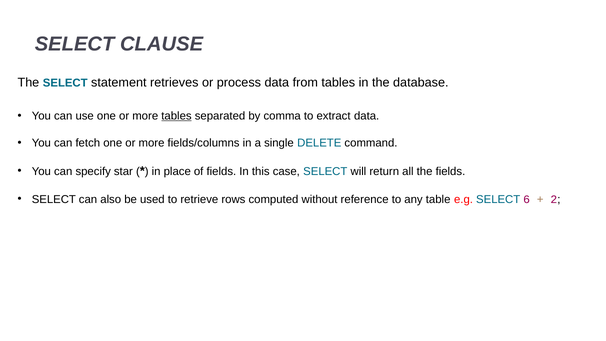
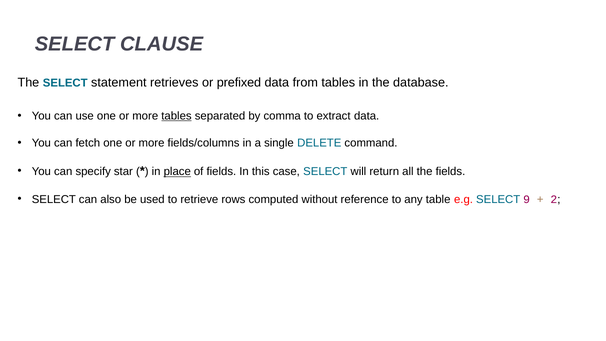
process: process -> prefixed
place underline: none -> present
6: 6 -> 9
